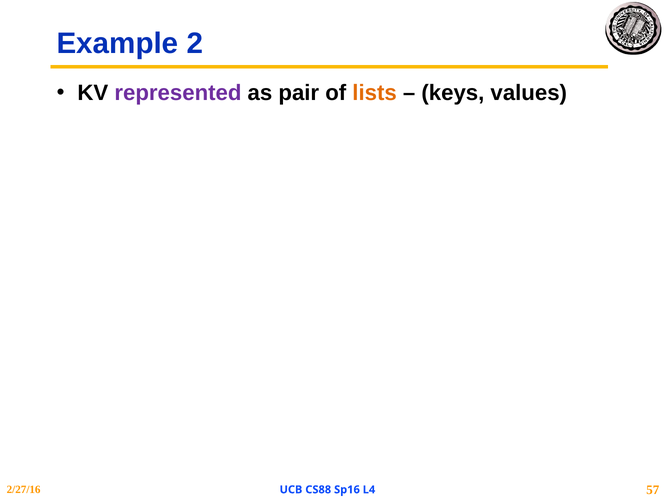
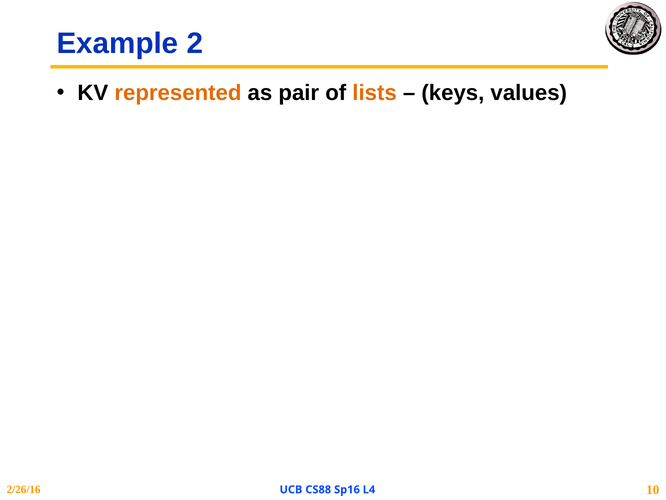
represented colour: purple -> orange
2/27/16: 2/27/16 -> 2/26/16
57: 57 -> 10
